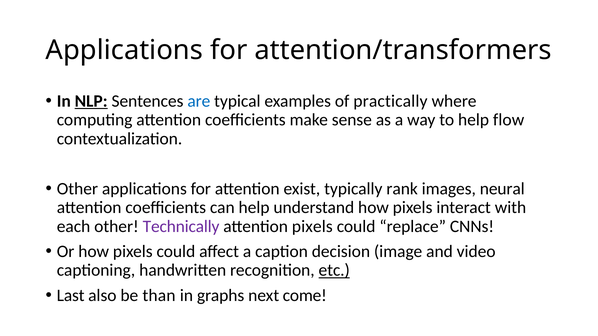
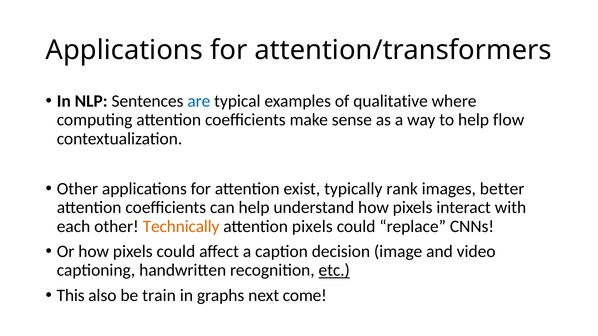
NLP underline: present -> none
practically: practically -> qualitative
neural: neural -> better
Technically colour: purple -> orange
Last: Last -> This
than: than -> train
